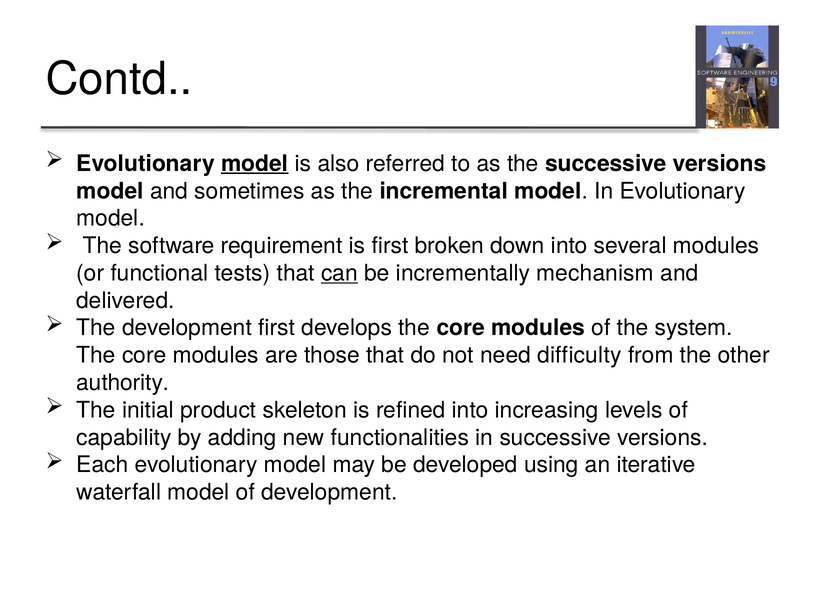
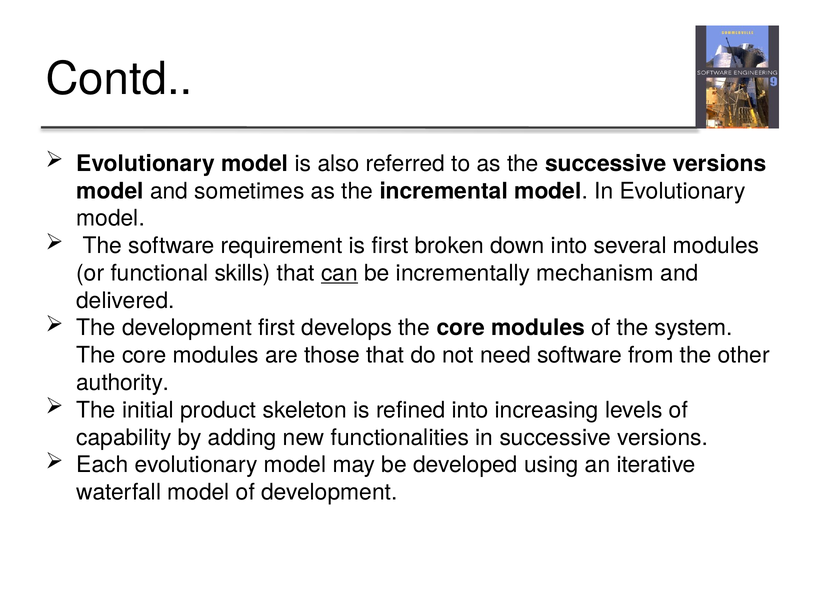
model at (255, 164) underline: present -> none
tests: tests -> skills
need difficulty: difficulty -> software
